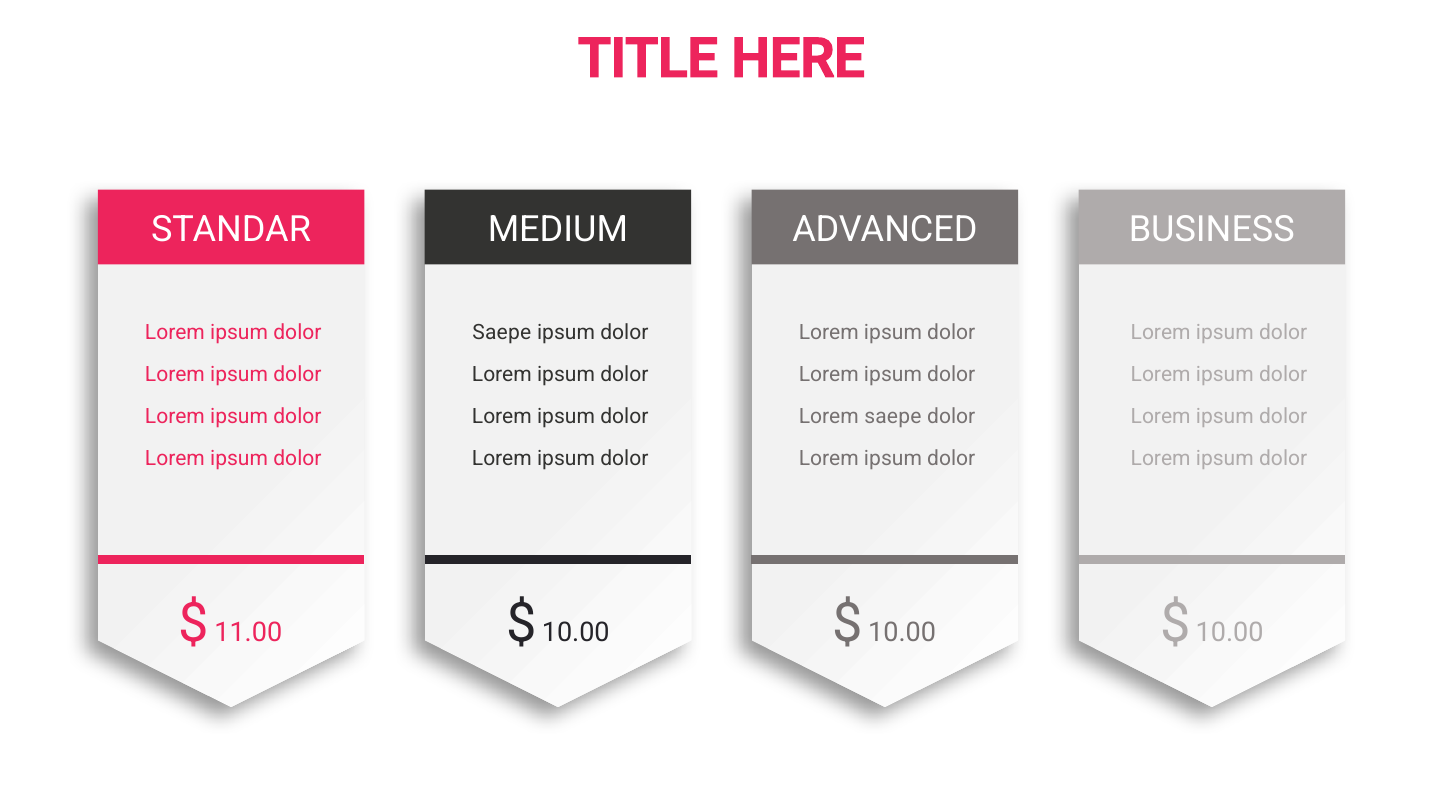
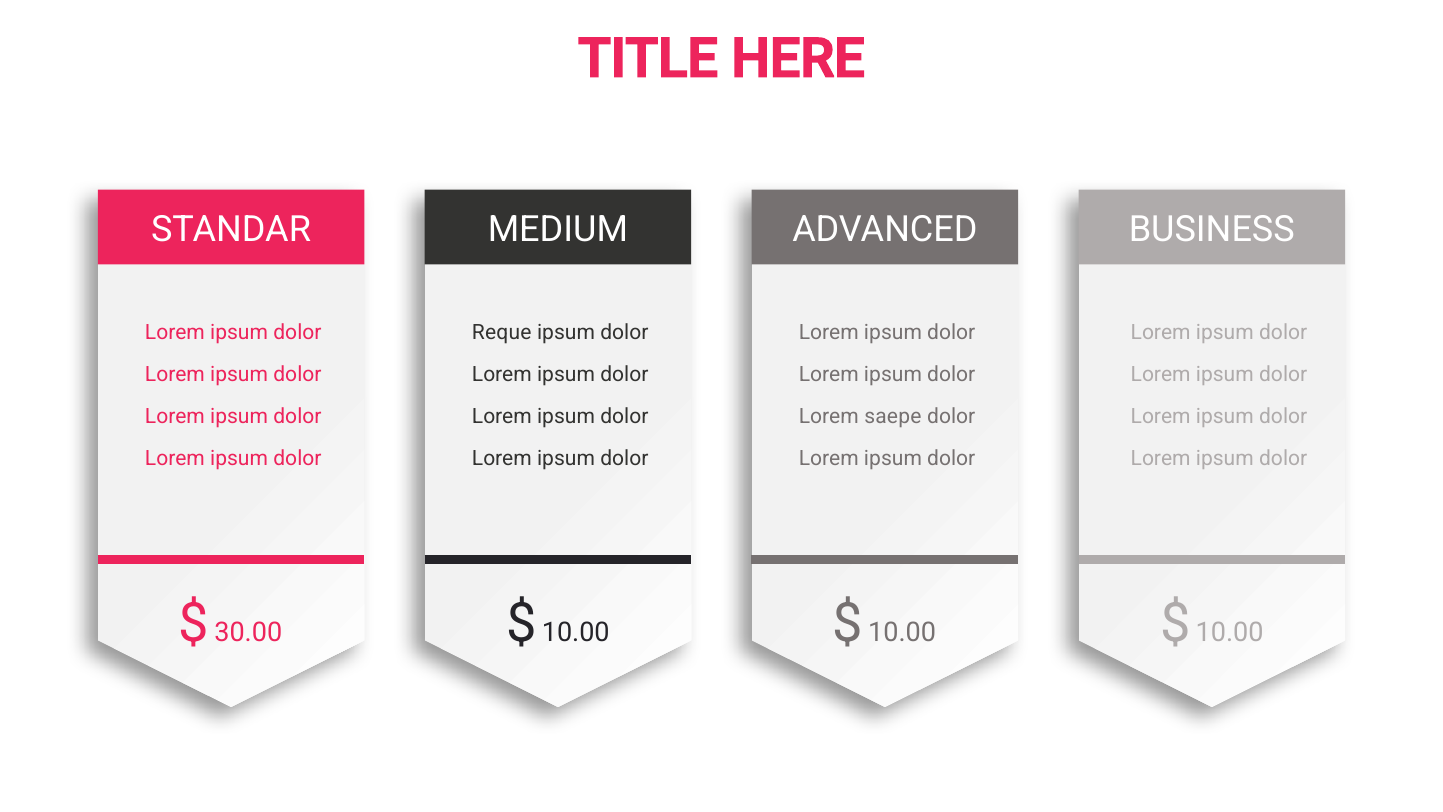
Saepe at (502, 332): Saepe -> Reque
11.00: 11.00 -> 30.00
